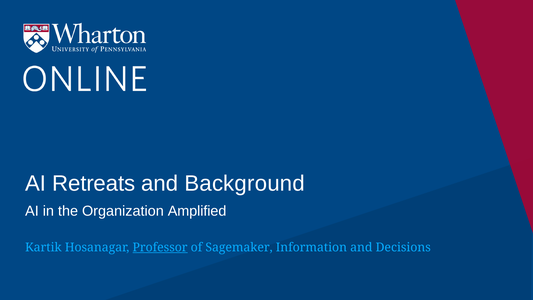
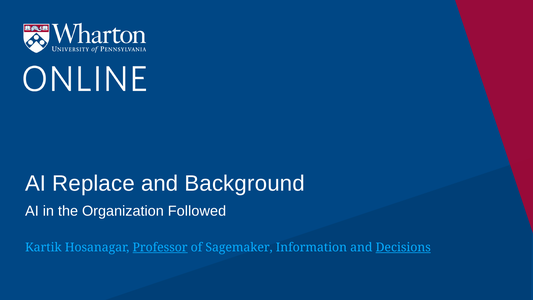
Retreats: Retreats -> Replace
Amplified: Amplified -> Followed
Decisions underline: none -> present
